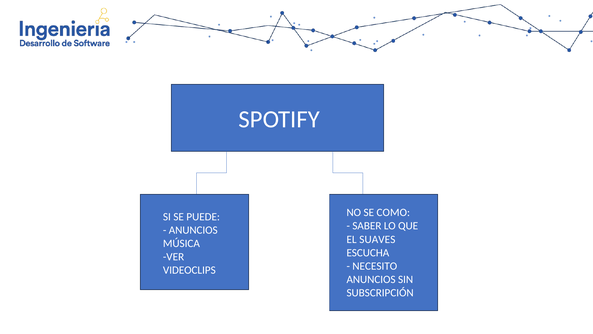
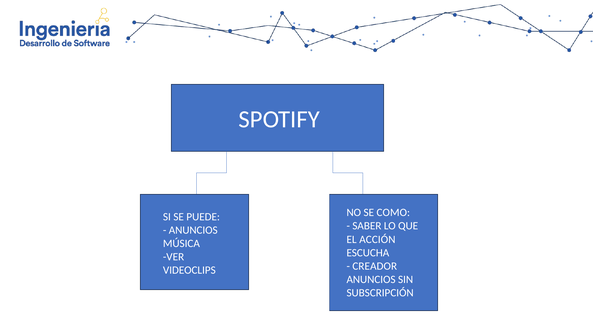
SUAVES: SUAVES -> ACCIÓN
NECESITO: NECESITO -> CREADOR
